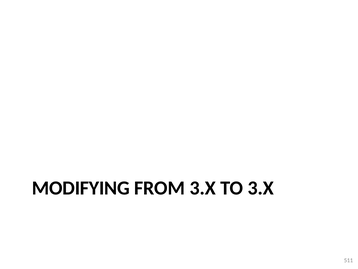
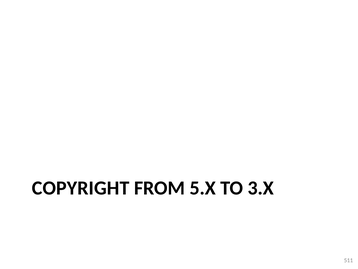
MODIFYING: MODIFYING -> COPYRIGHT
FROM 3.X: 3.X -> 5.X
